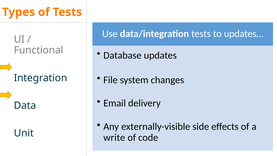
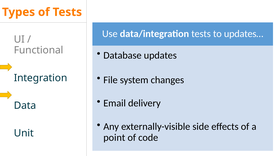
write: write -> point
